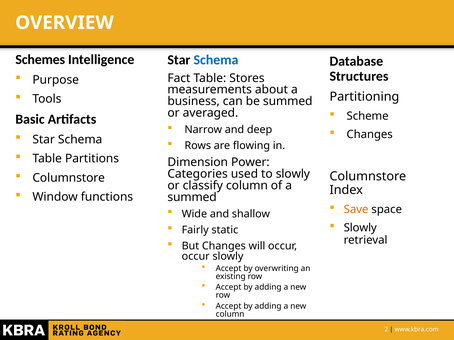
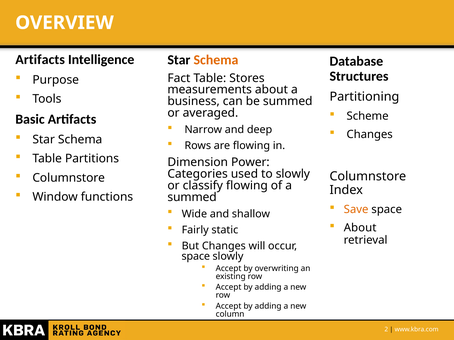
Schemes at (40, 60): Schemes -> Artifacts
Schema at (216, 60) colour: blue -> orange
classify column: column -> flowing
Slowly at (360, 228): Slowly -> About
occur at (196, 257): occur -> space
